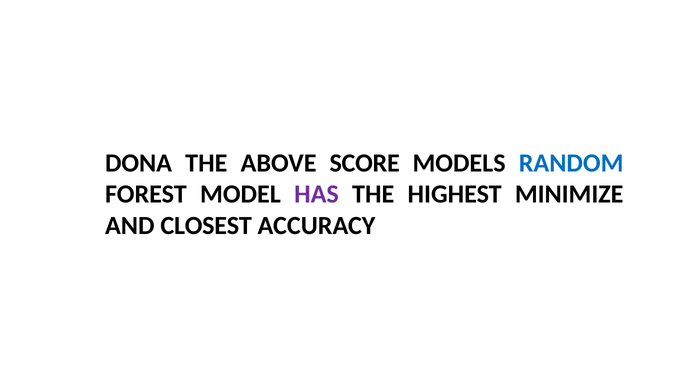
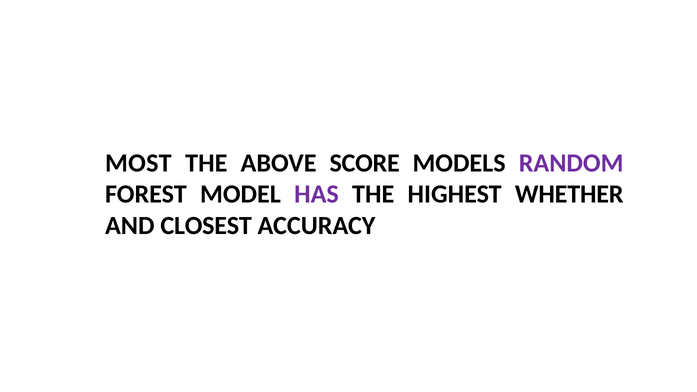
DONA: DONA -> MOST
RANDOM colour: blue -> purple
MINIMIZE: MINIMIZE -> WHETHER
